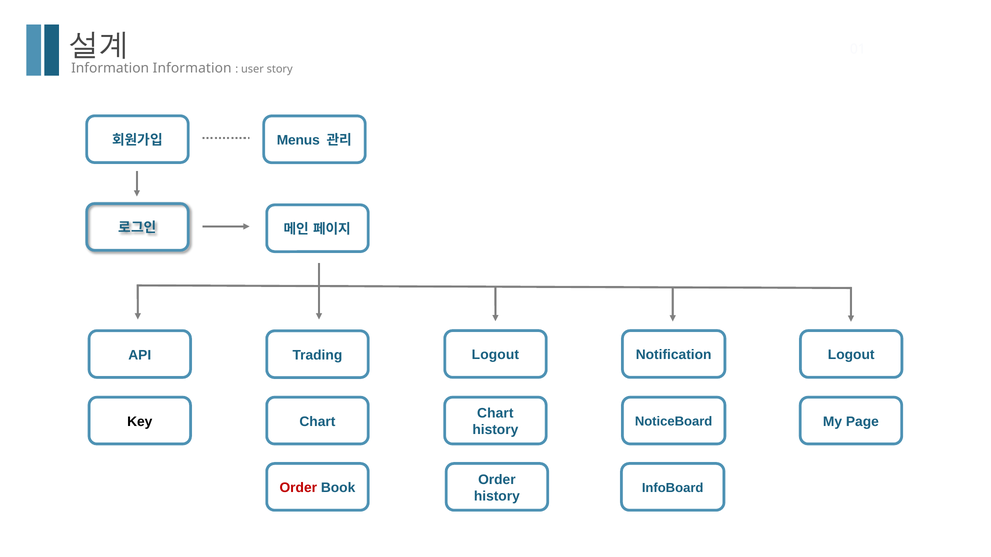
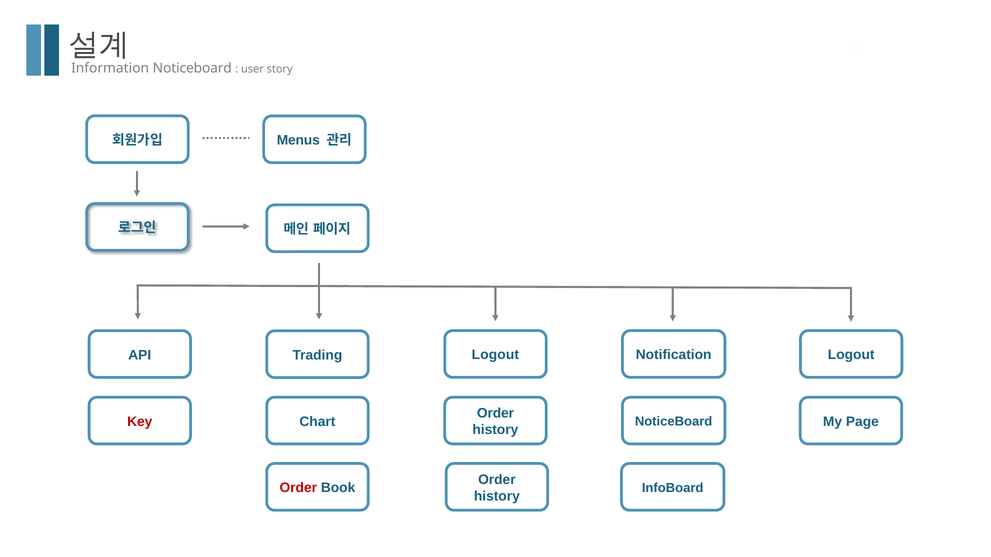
Information Information: Information -> Noticeboard
Chart at (495, 414): Chart -> Order
Key colour: black -> red
